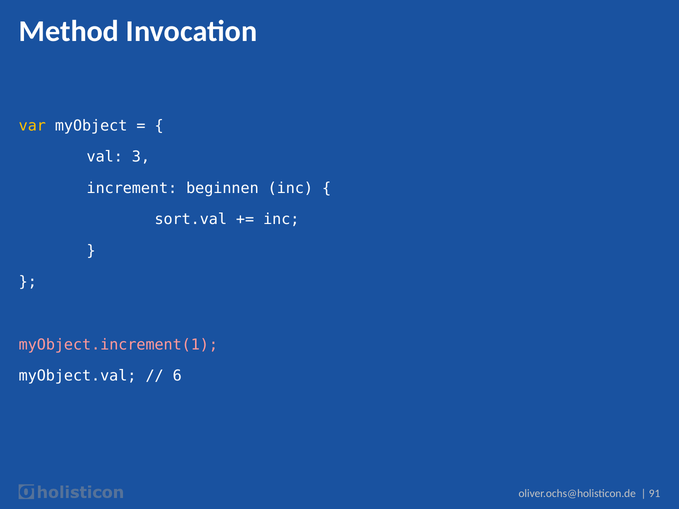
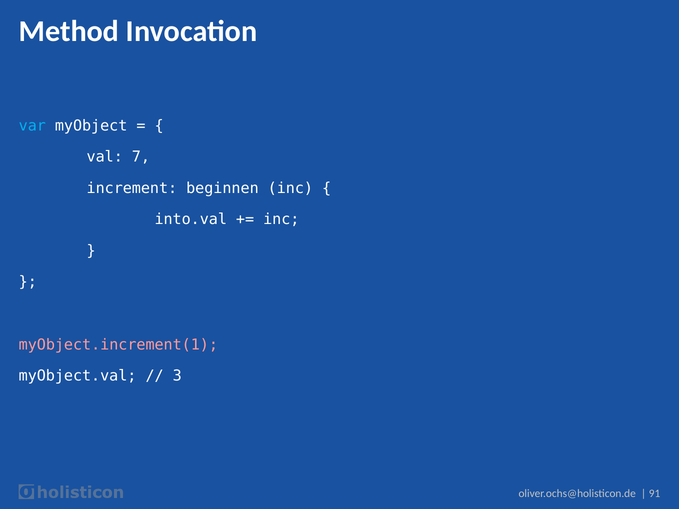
var colour: yellow -> light blue
3: 3 -> 7
sort.val: sort.val -> into.val
6: 6 -> 3
